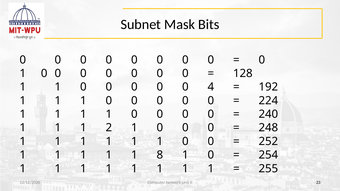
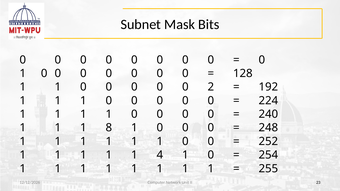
4: 4 -> 2
2: 2 -> 8
8: 8 -> 4
